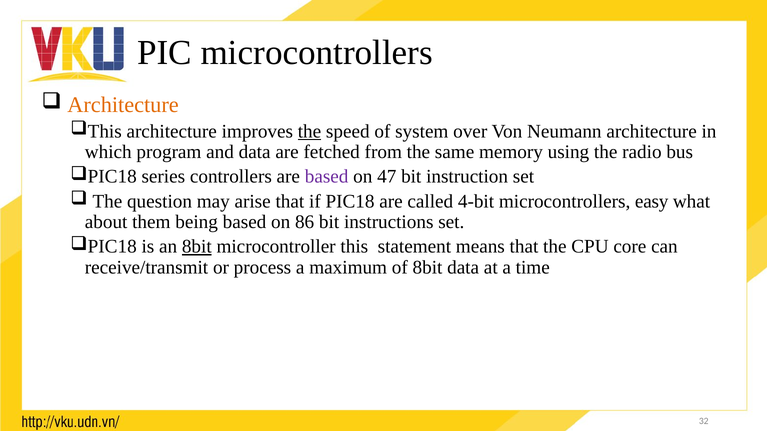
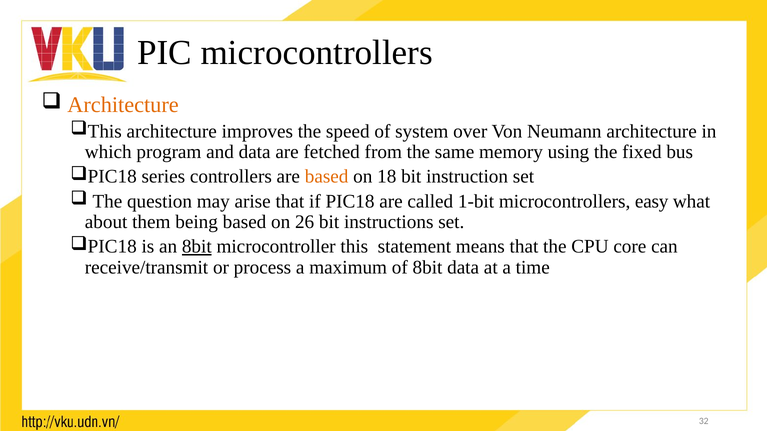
the at (310, 131) underline: present -> none
radio: radio -> fixed
based at (327, 177) colour: purple -> orange
47: 47 -> 18
4-bit: 4-bit -> 1-bit
86: 86 -> 26
